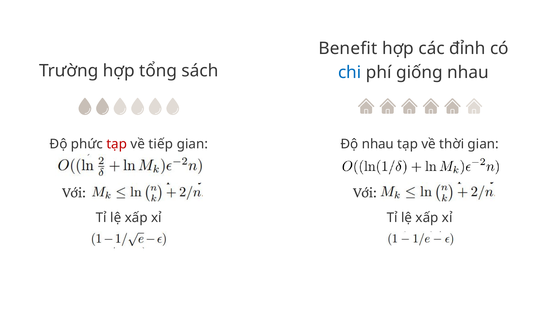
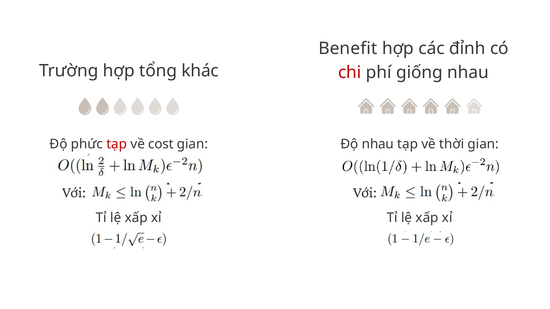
sách: sách -> khác
chi colour: blue -> red
tiếp: tiếp -> cost
